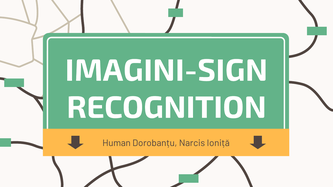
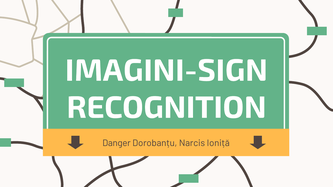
Human: Human -> Danger
